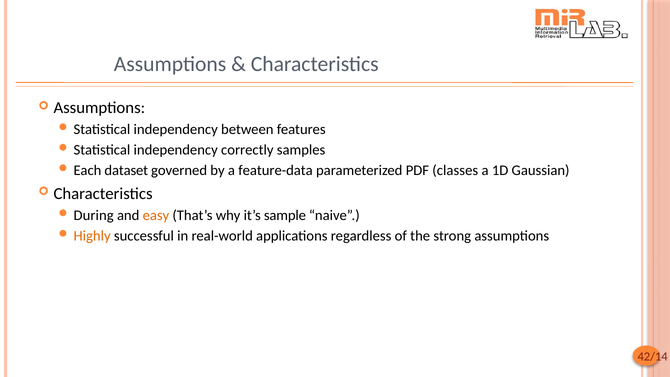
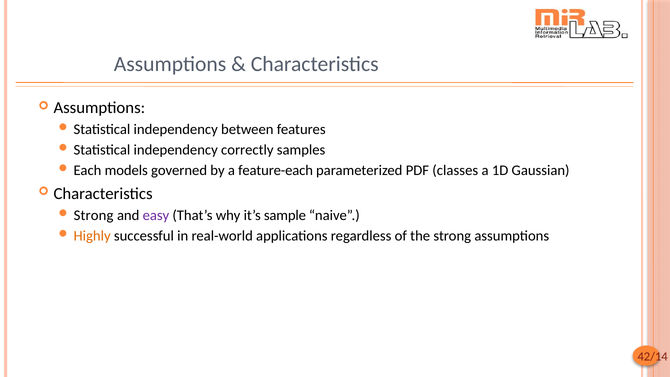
dataset: dataset -> models
feature-data: feature-data -> feature-each
During at (94, 215): During -> Strong
easy colour: orange -> purple
